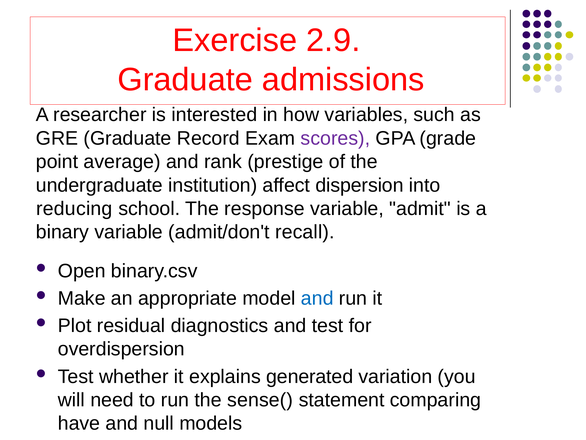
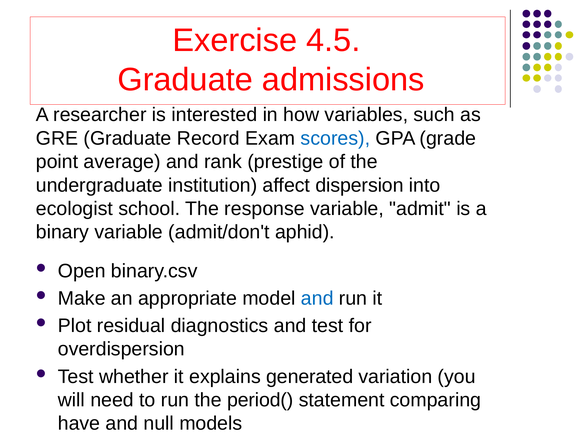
2.9: 2.9 -> 4.5
scores colour: purple -> blue
reducing: reducing -> ecologist
recall: recall -> aphid
sense(: sense( -> period(
